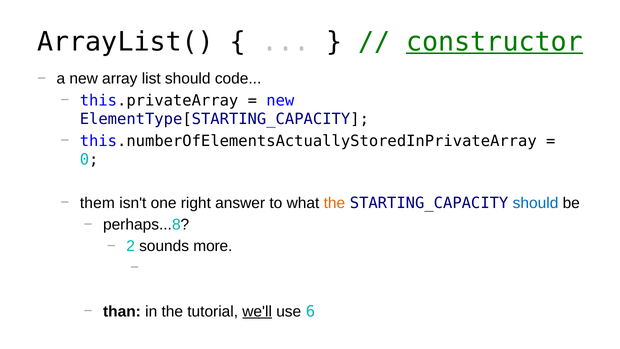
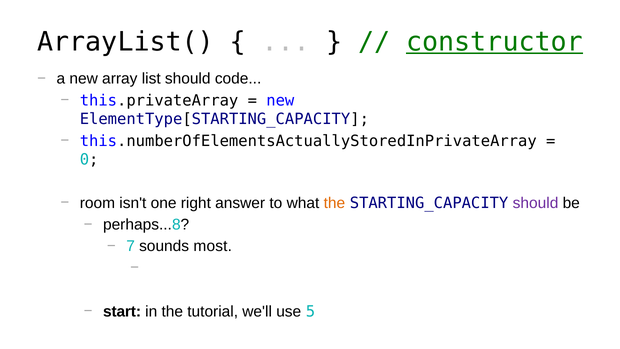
them: them -> room
should at (536, 203) colour: blue -> purple
2: 2 -> 7
more: more -> most
than: than -> start
we'll underline: present -> none
6: 6 -> 5
